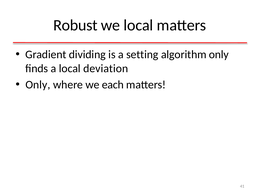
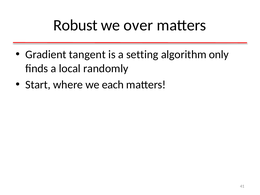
we local: local -> over
dividing: dividing -> tangent
deviation: deviation -> randomly
Only at (38, 85): Only -> Start
